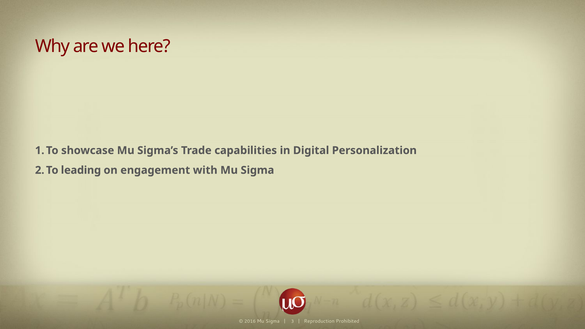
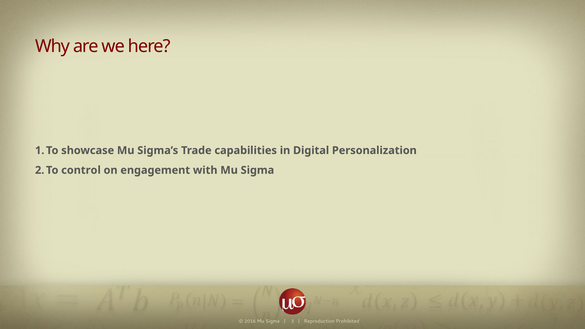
leading: leading -> control
